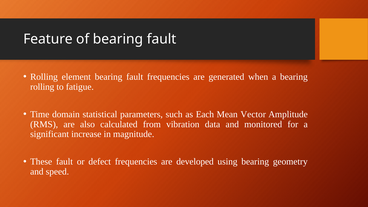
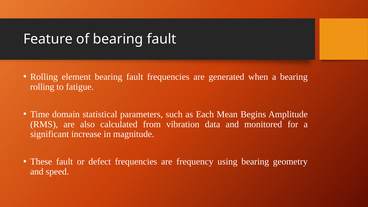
Vector: Vector -> Begins
developed: developed -> frequency
